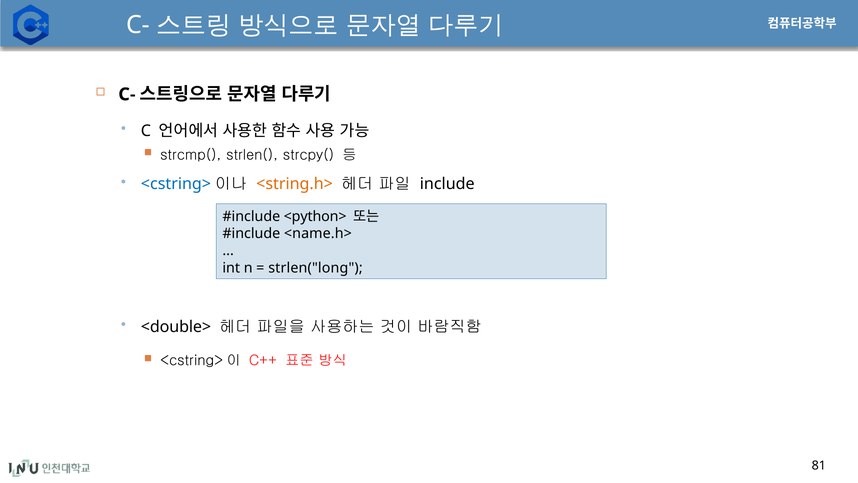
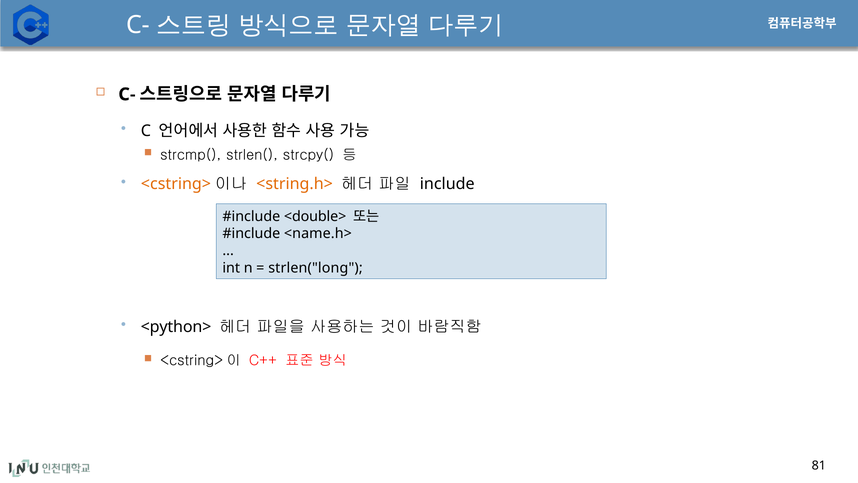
<cstring> colour: blue -> orange
<python>: <python> -> <double>
<double>: <double> -> <python>
